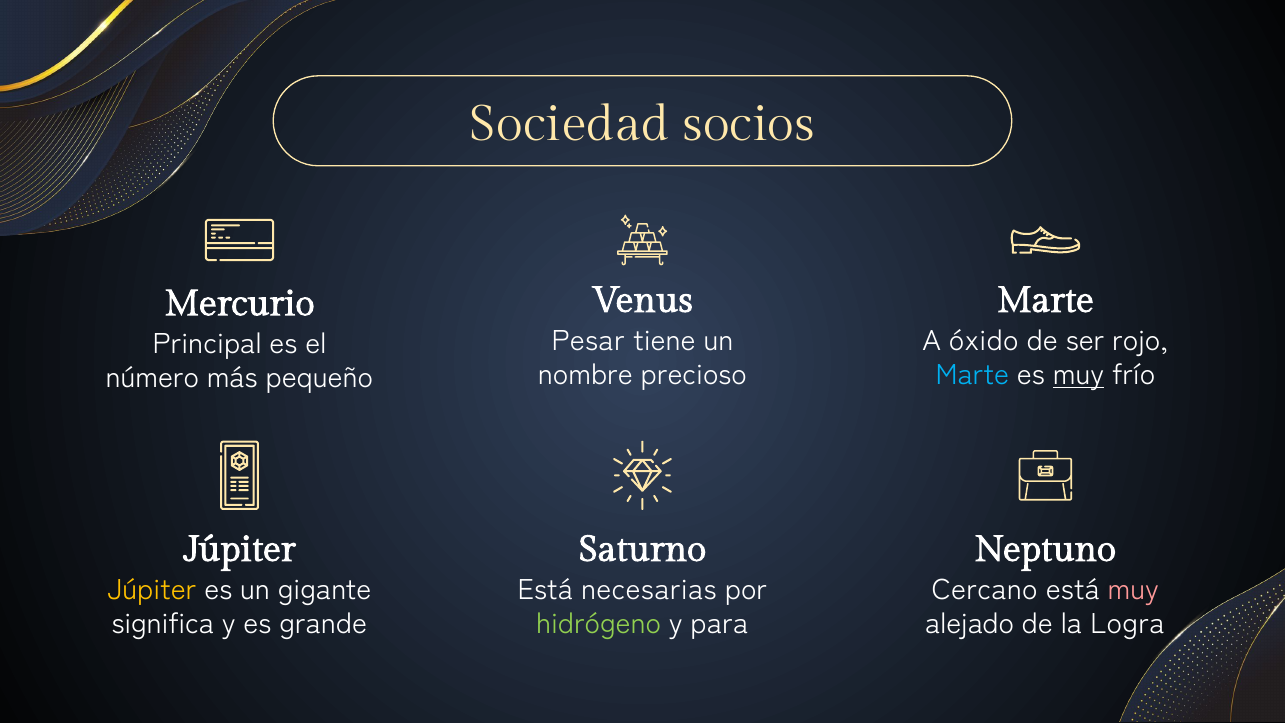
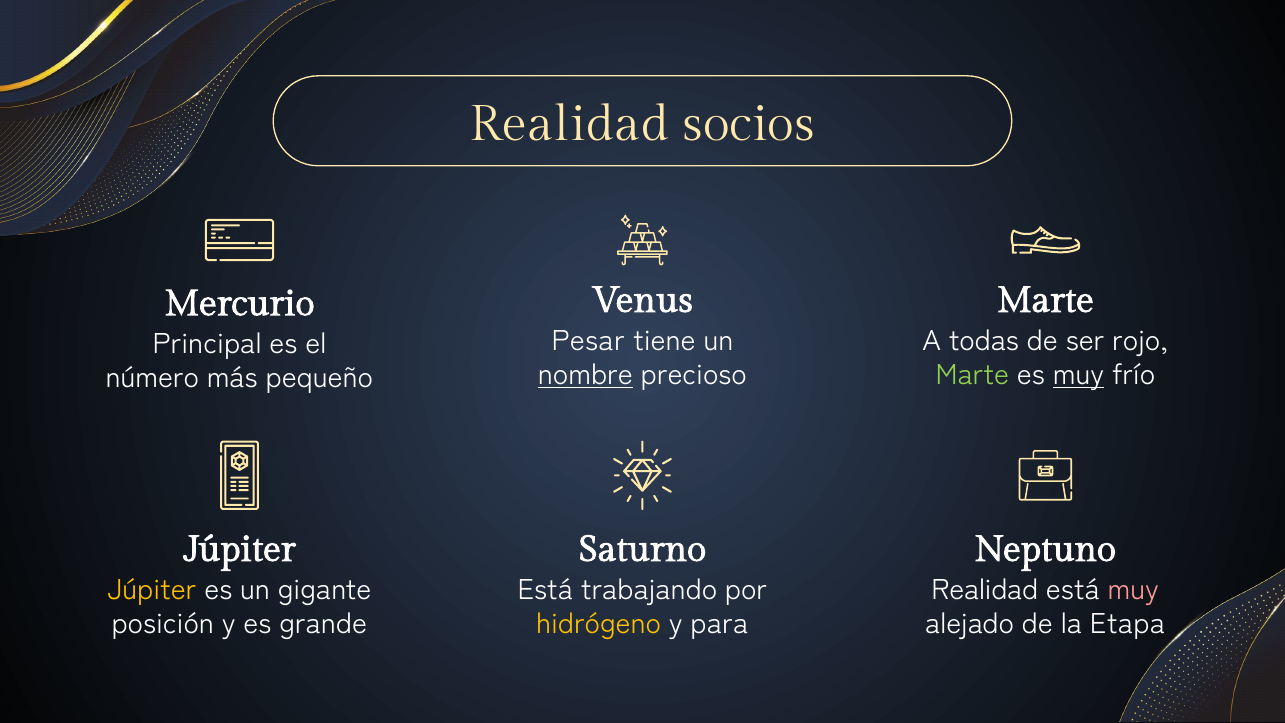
Sociedad at (570, 124): Sociedad -> Realidad
óxido: óxido -> todas
nombre underline: none -> present
Marte at (972, 375) colour: light blue -> light green
necesarias: necesarias -> trabajando
Cercano at (985, 590): Cercano -> Realidad
significa: significa -> posición
hidrógeno colour: light green -> yellow
Logra: Logra -> Etapa
